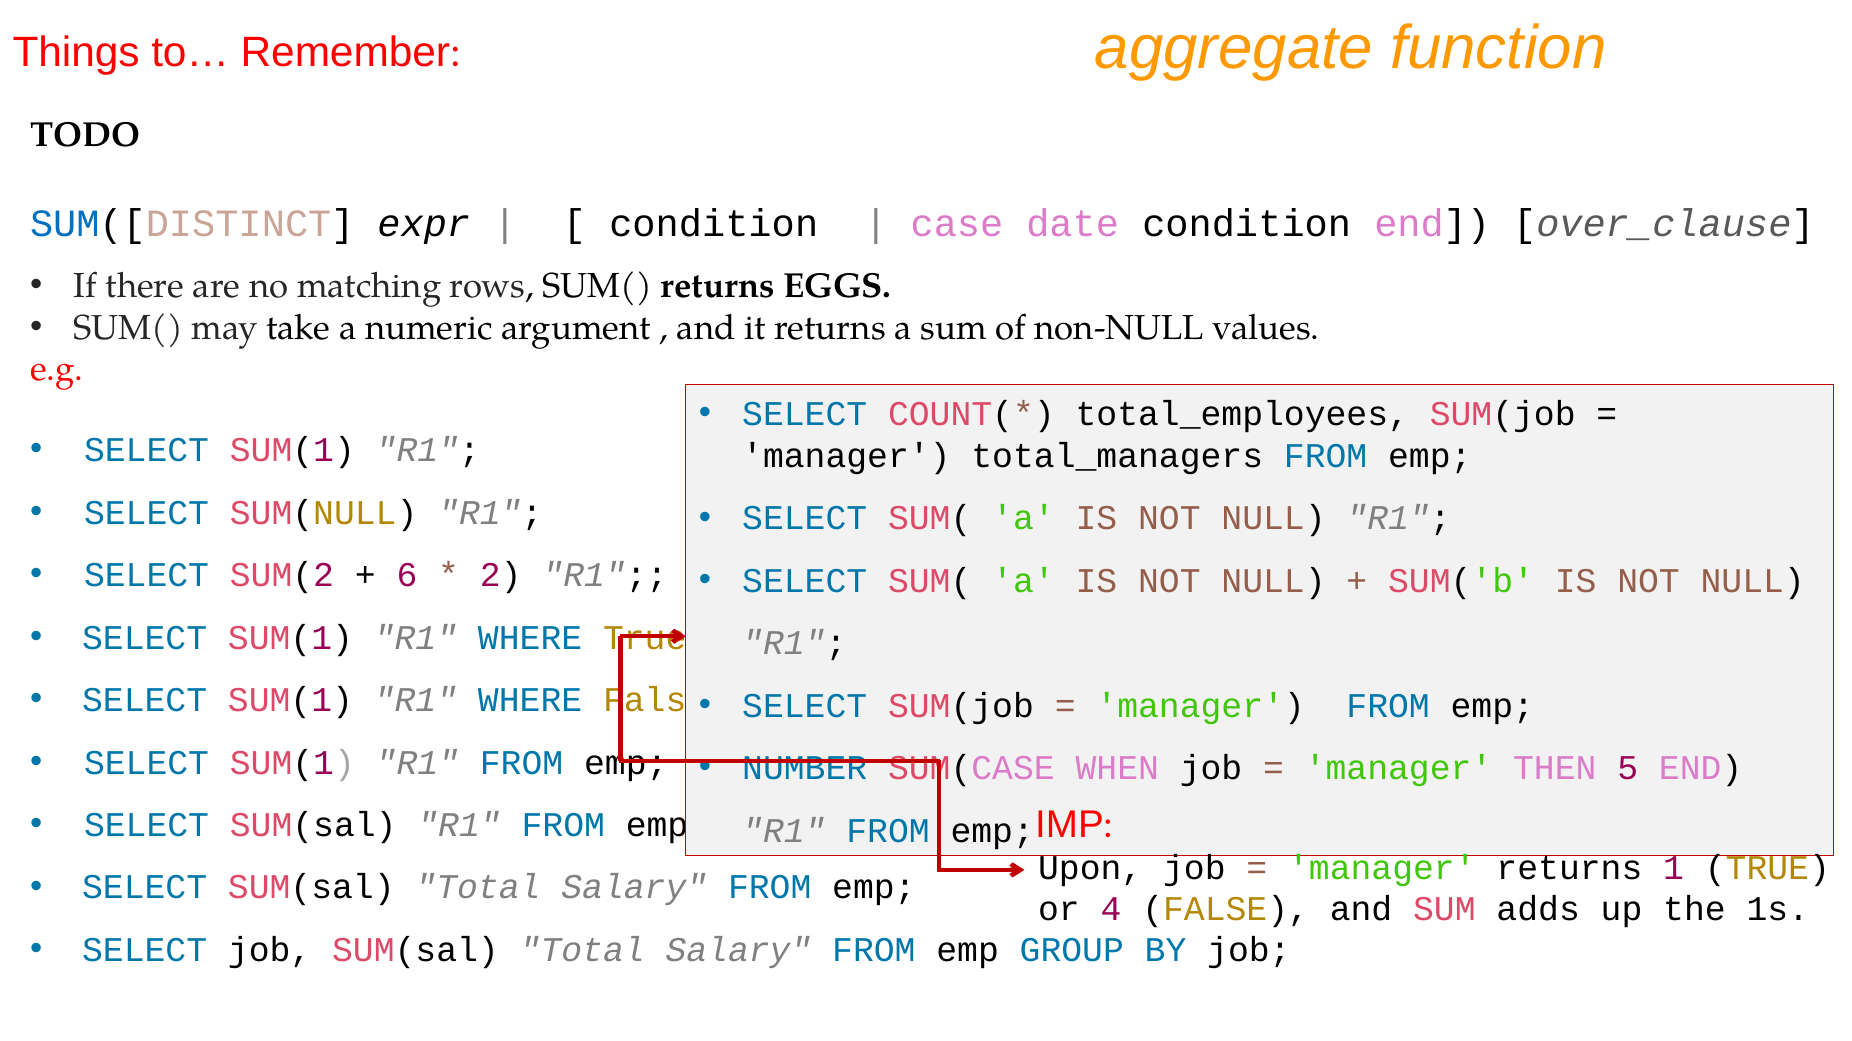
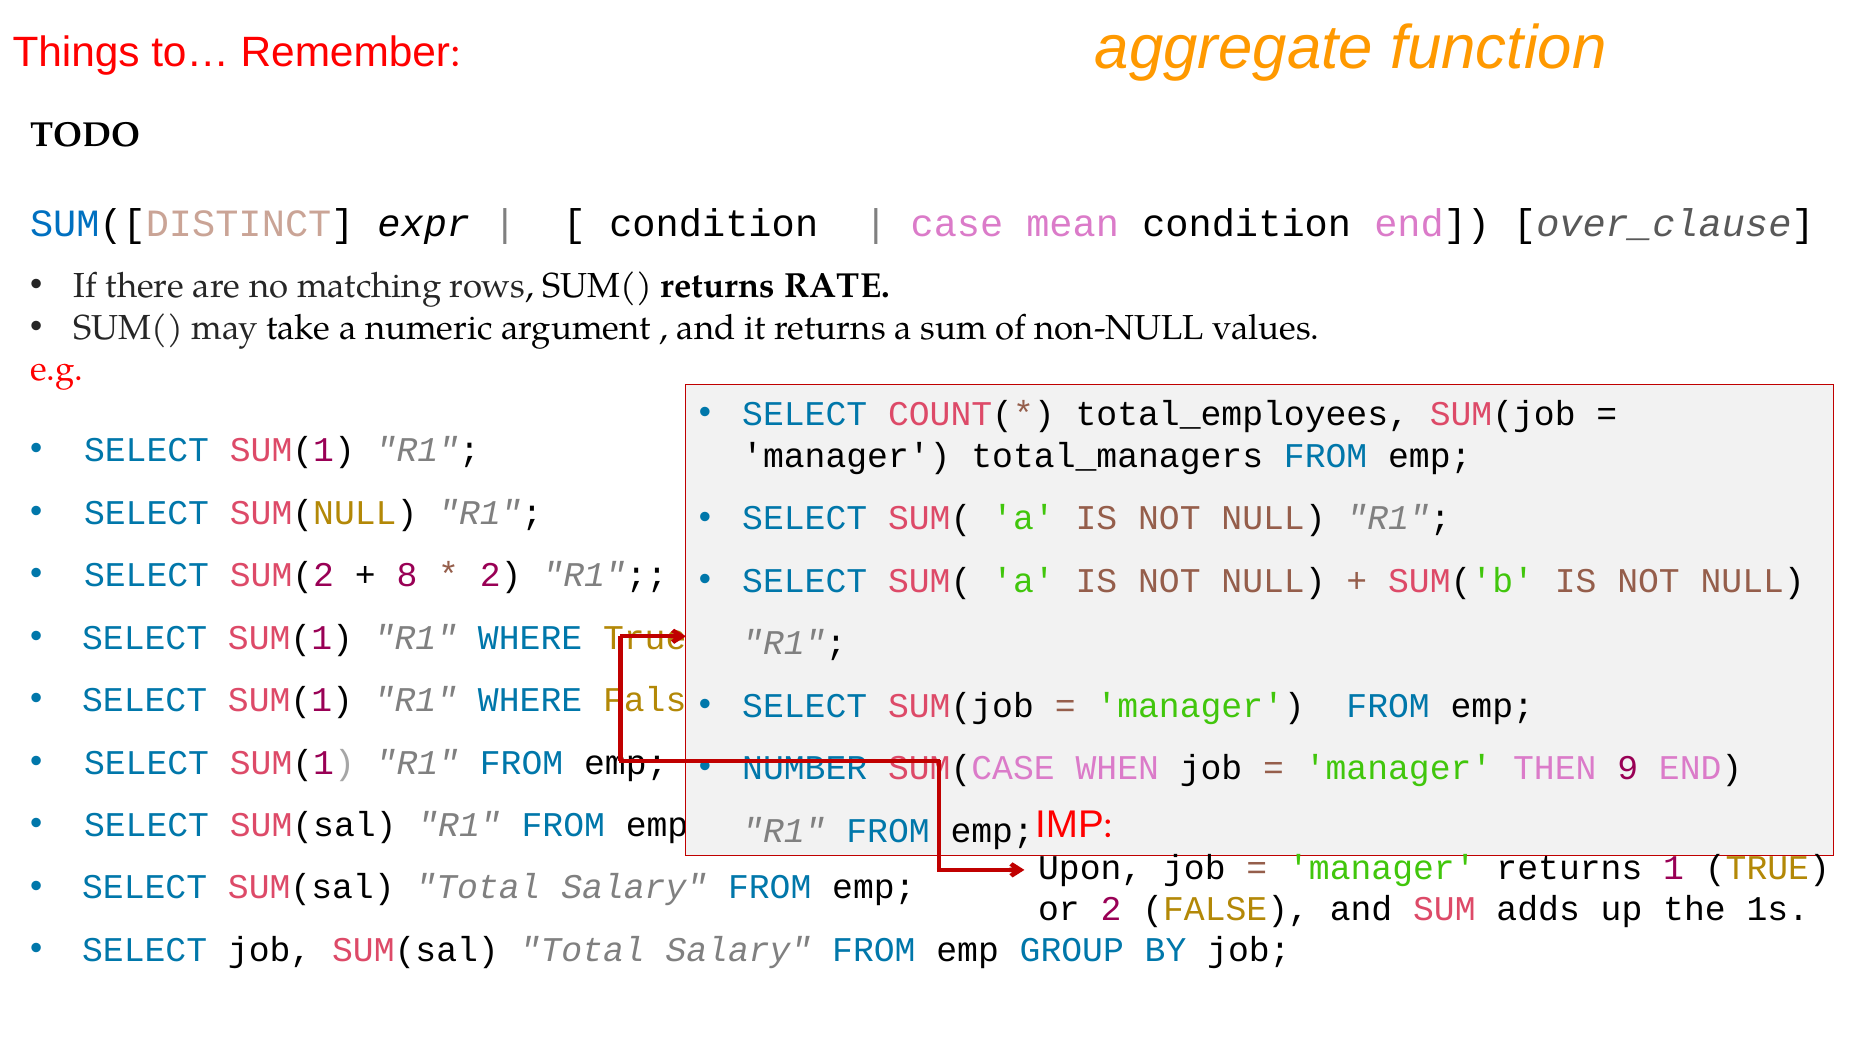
date: date -> mean
EGGS: EGGS -> RATE
6: 6 -> 8
5: 5 -> 9
or 4: 4 -> 2
